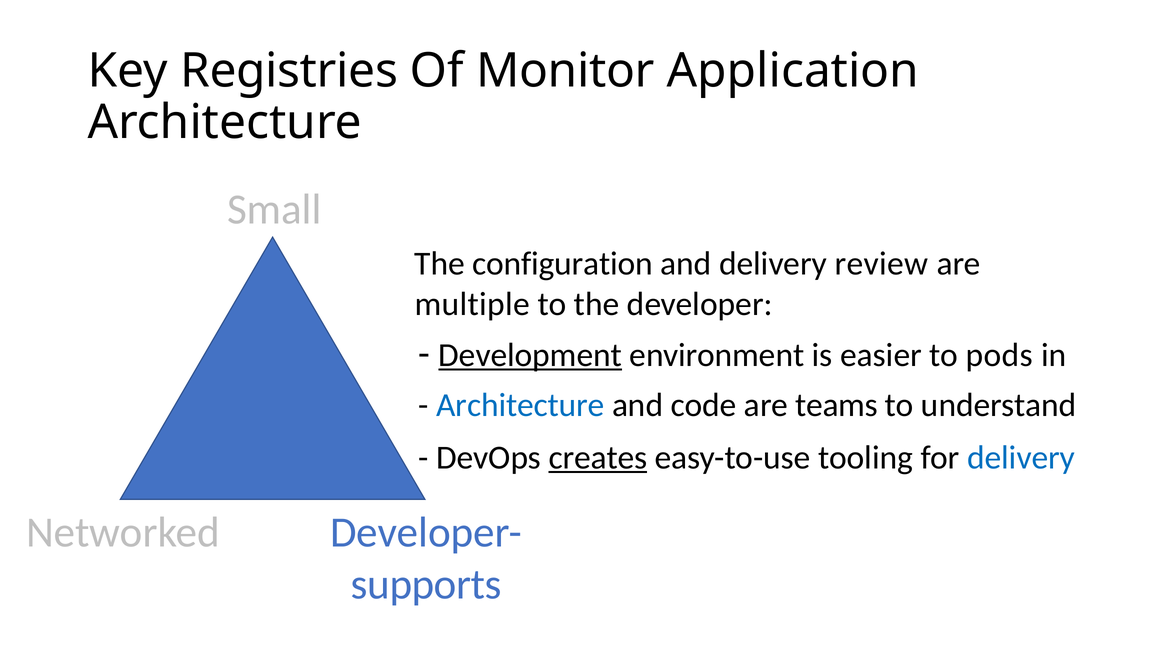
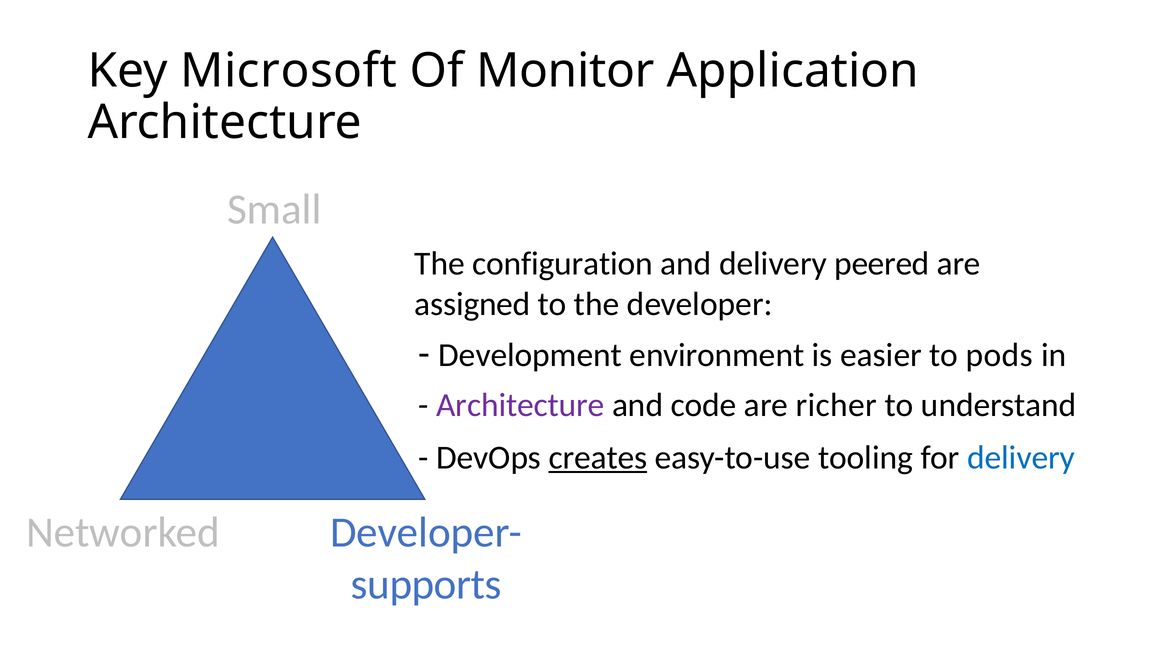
Registries: Registries -> Microsoft
review: review -> peered
multiple: multiple -> assigned
Development underline: present -> none
Architecture at (520, 405) colour: blue -> purple
teams: teams -> richer
